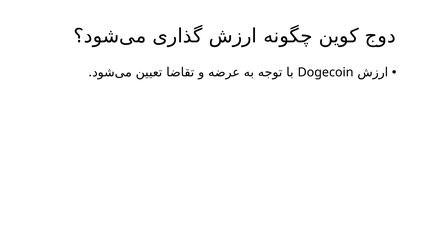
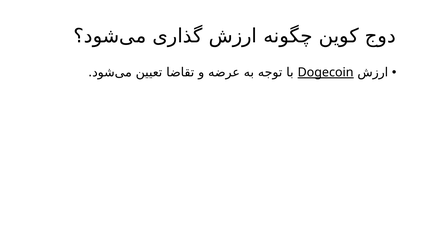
Dogecoin underline: none -> present
